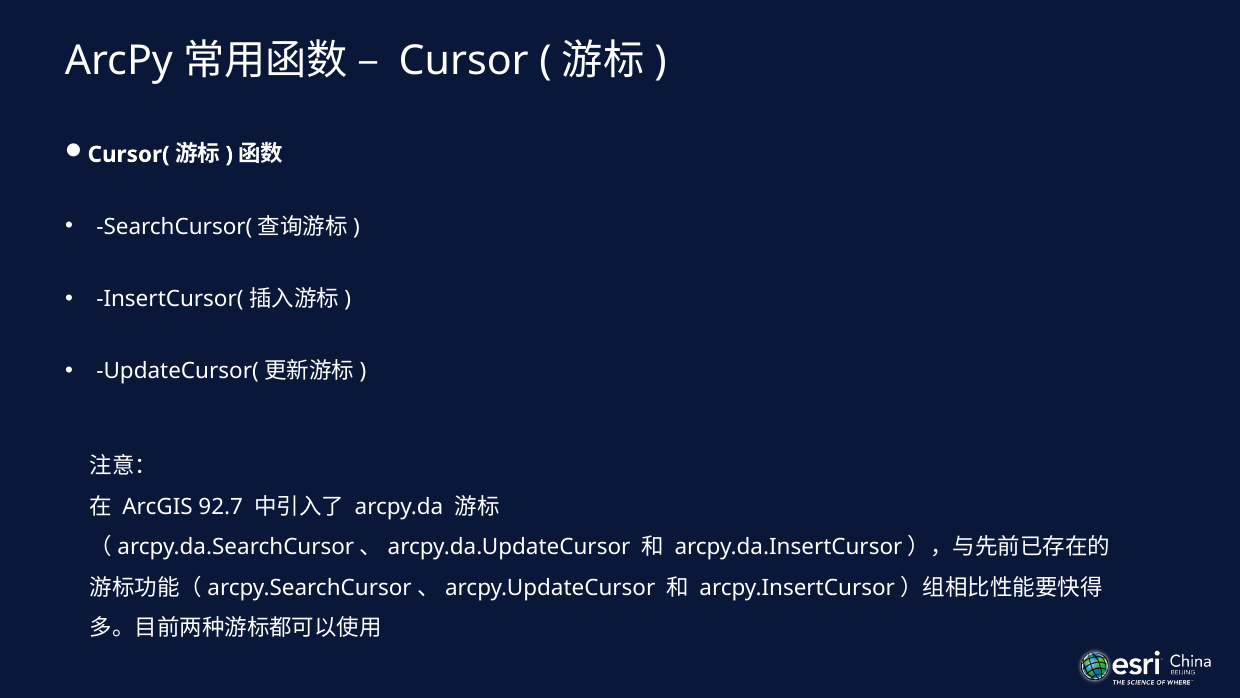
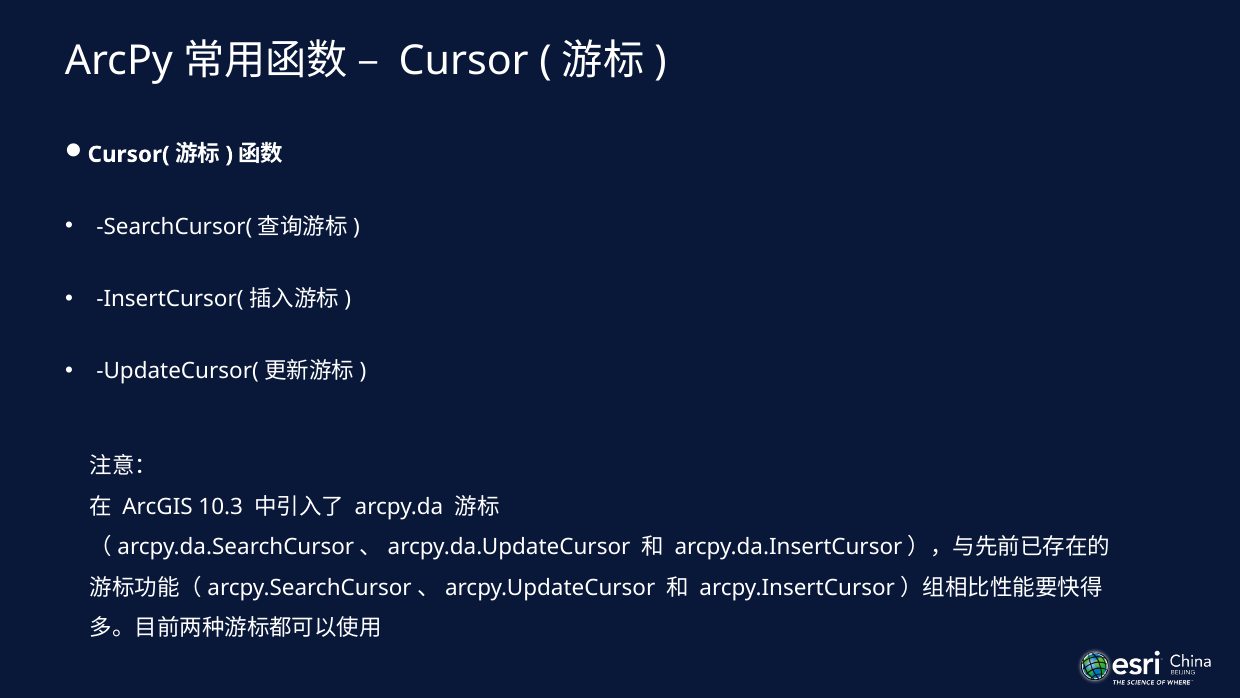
92.7: 92.7 -> 10.3
